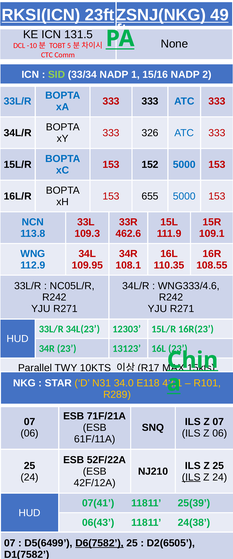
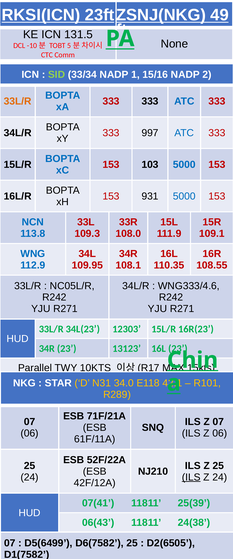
33L/R at (18, 101) colour: blue -> orange
326: 326 -> 997
152: 152 -> 103
655: 655 -> 931
462.6: 462.6 -> 108.0
D6(7582 underline: present -> none
